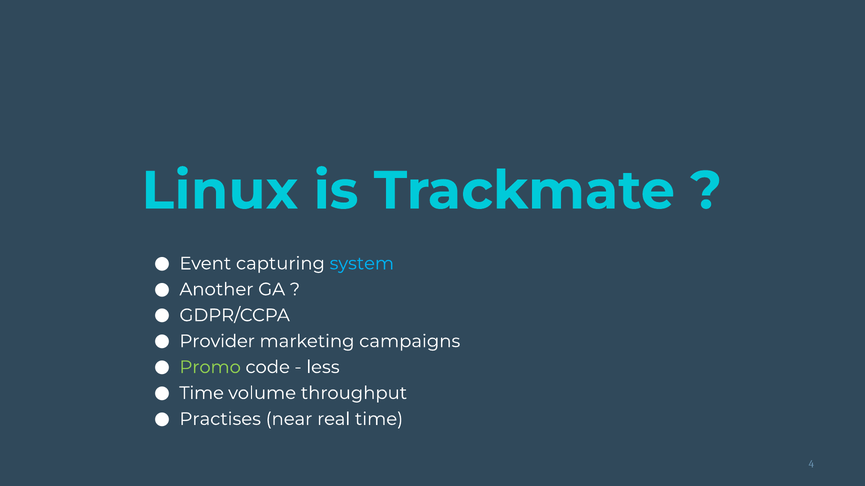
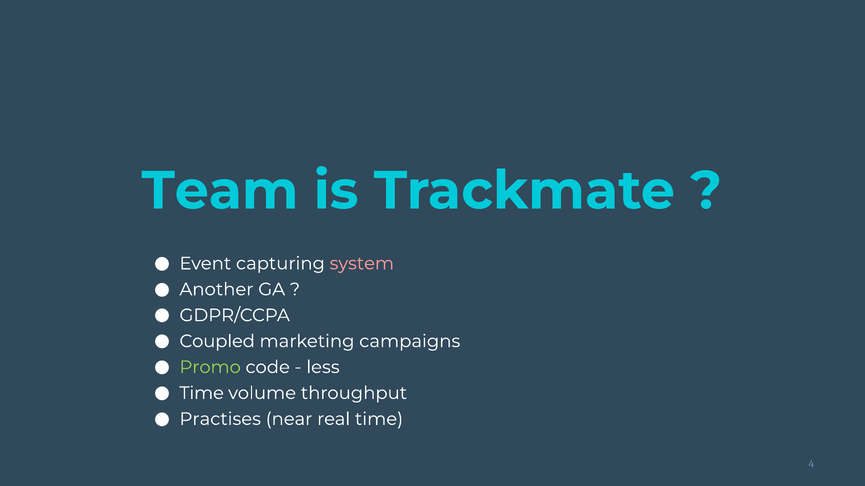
Linux: Linux -> Team
system colour: light blue -> pink
Provider: Provider -> Coupled
